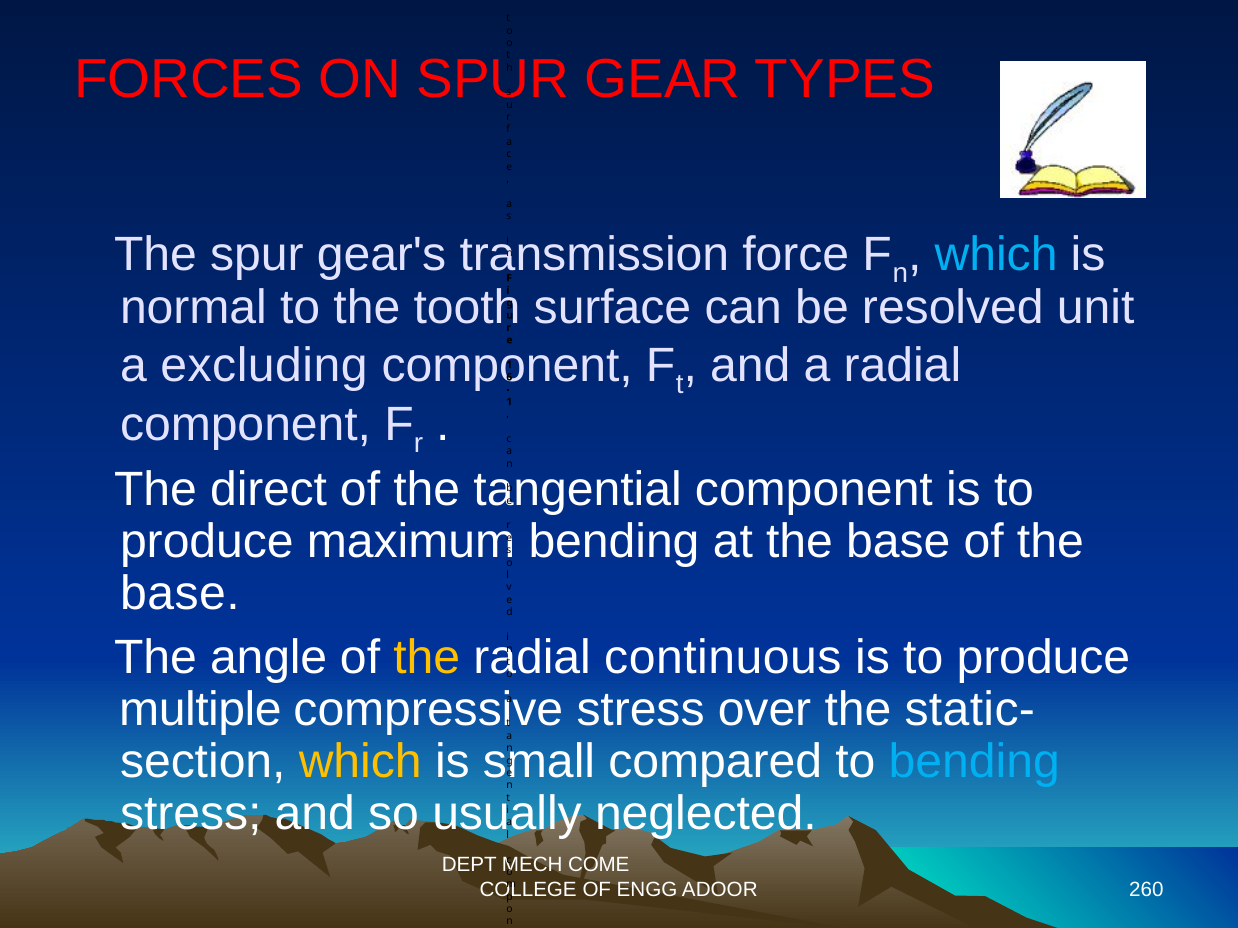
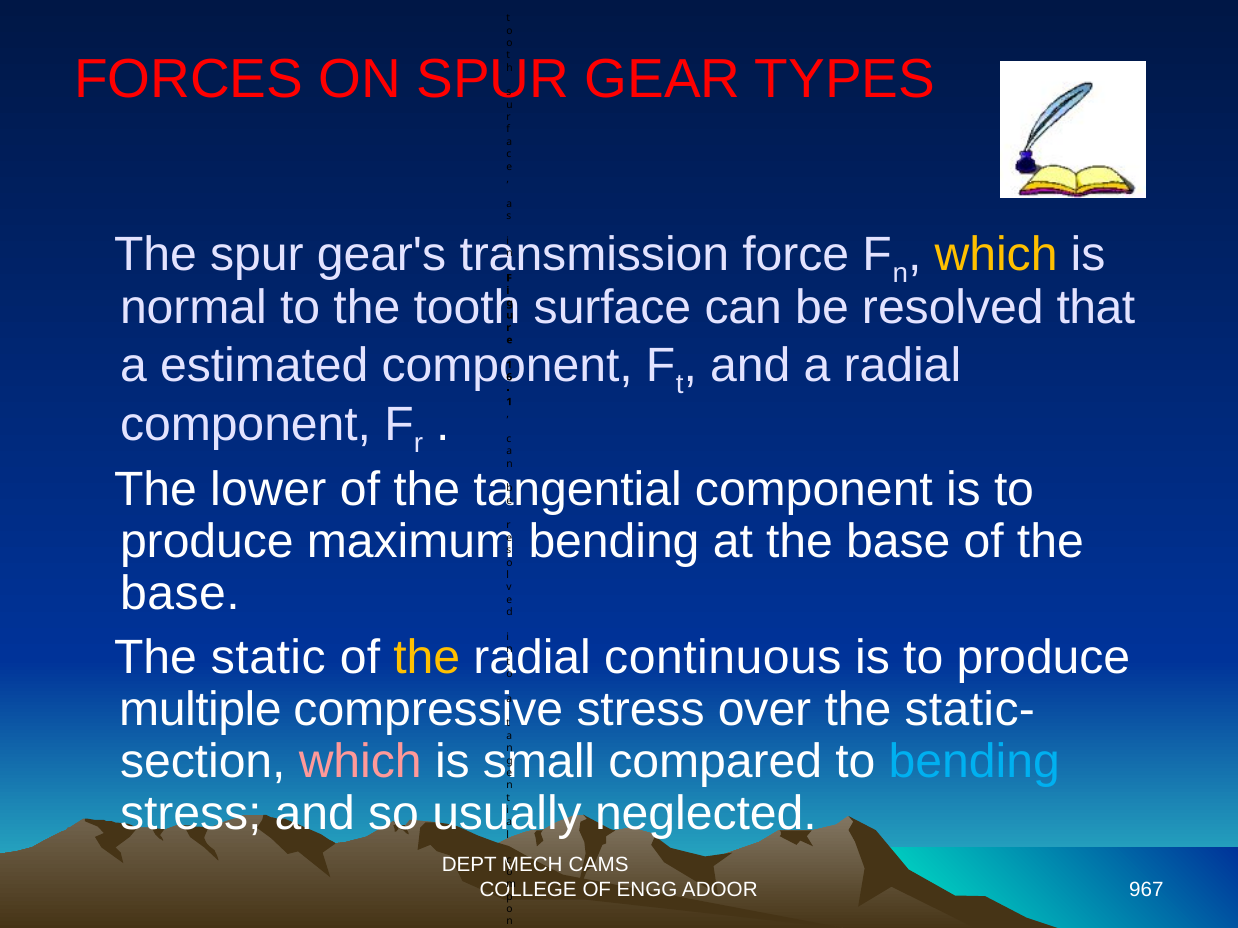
which at (996, 254) colour: light blue -> yellow
unit: unit -> that
excluding: excluding -> estimated
direct: direct -> lower
angle: angle -> static
which at (360, 762) colour: yellow -> pink
COME: COME -> CAMS
260: 260 -> 967
